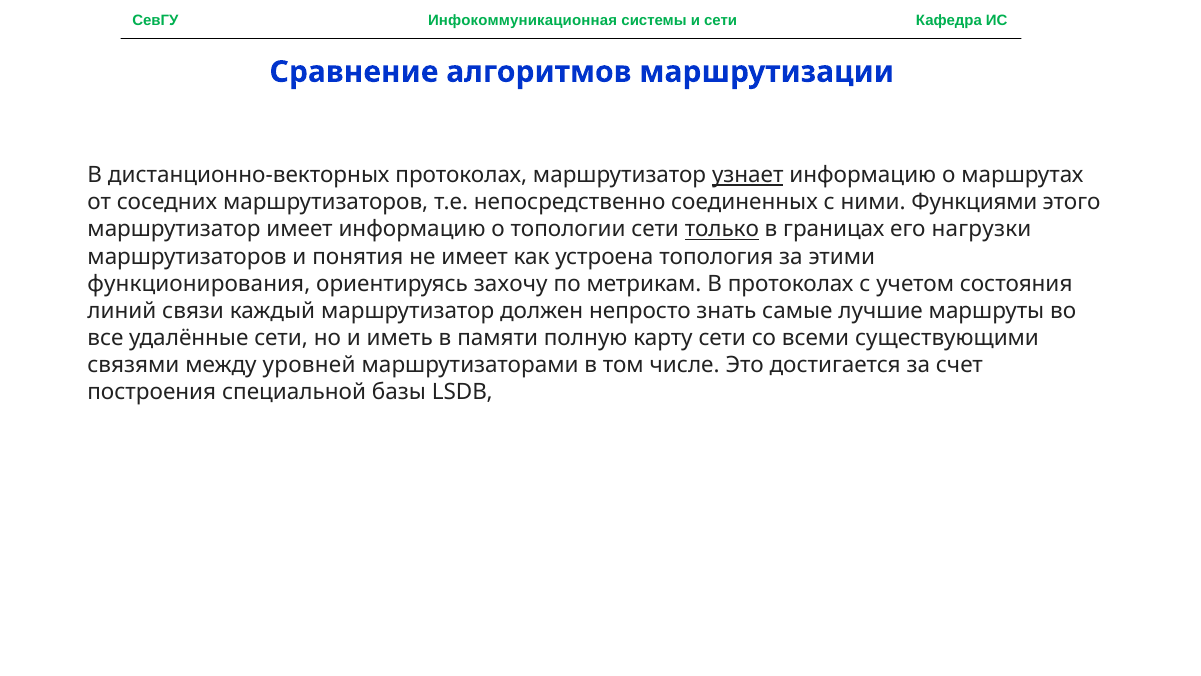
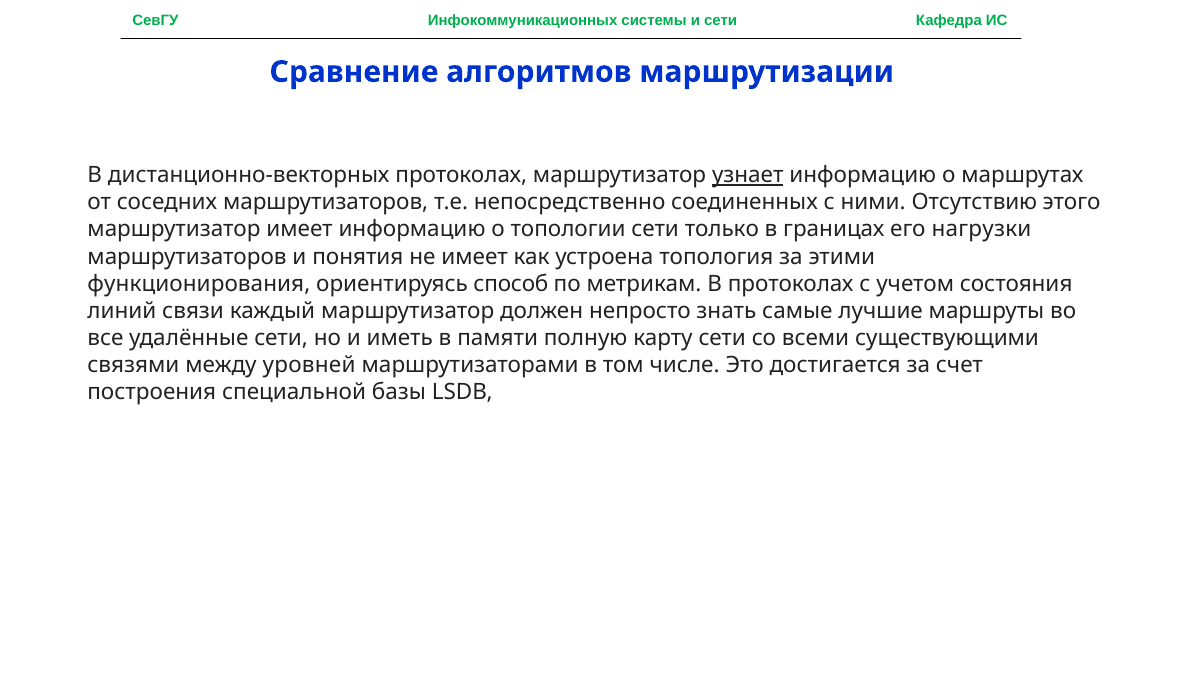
Инфокоммуникационная: Инфокоммуникационная -> Инфокоммуникационных
Функциями: Функциями -> Отсутствию
только underline: present -> none
захочу: захочу -> способ
